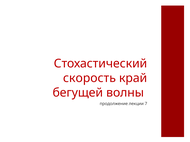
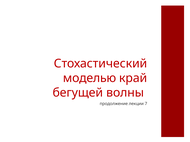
скорость: скорость -> моделью
